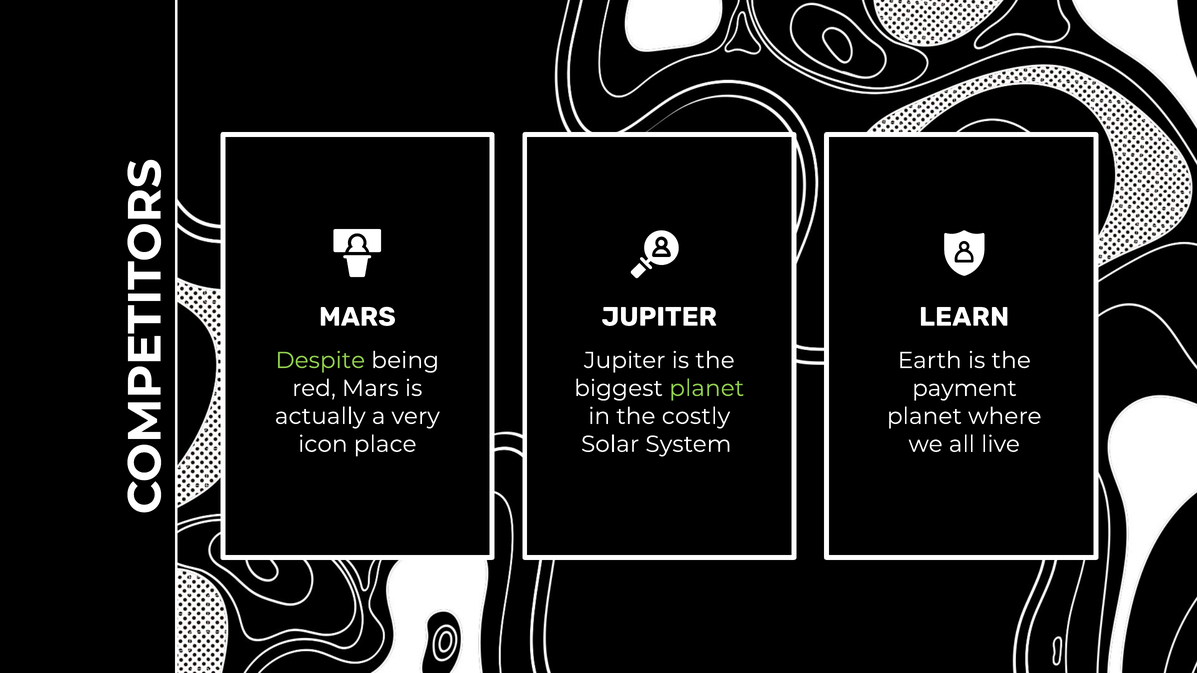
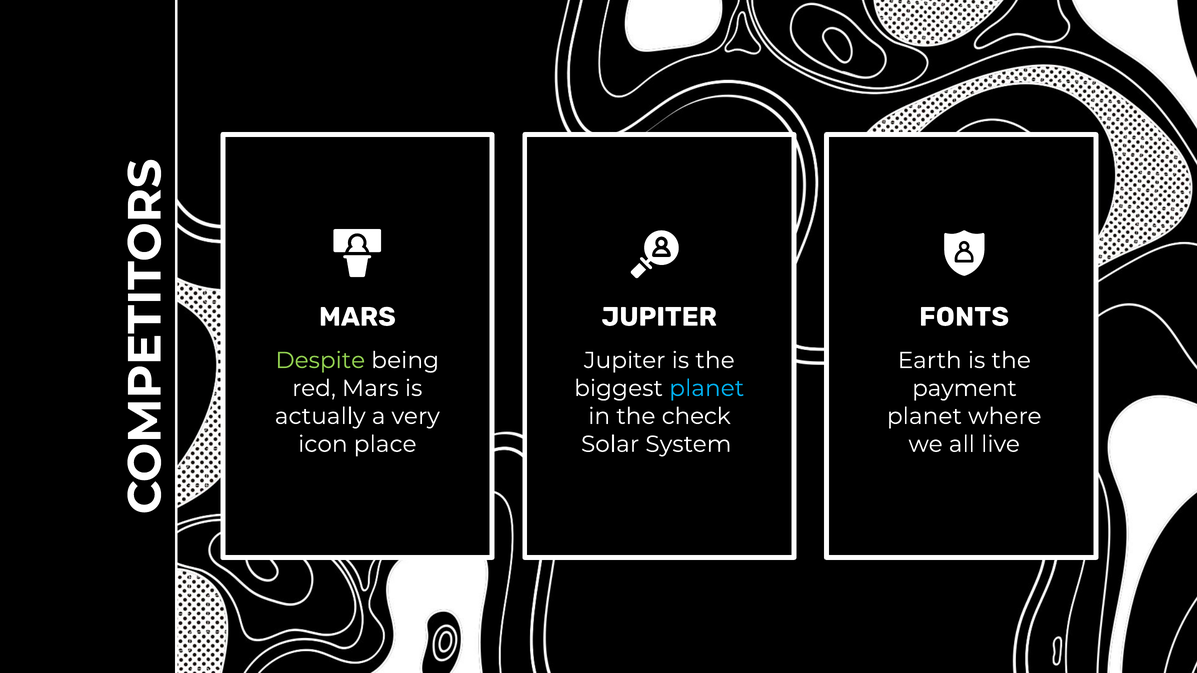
LEARN: LEARN -> FONTS
planet at (707, 389) colour: light green -> light blue
costly: costly -> check
